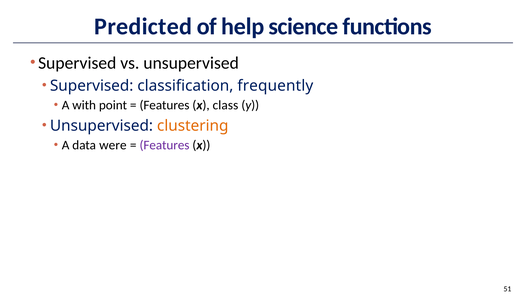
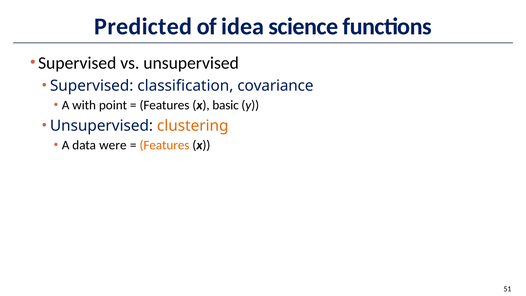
help: help -> idea
frequently: frequently -> covariance
class: class -> basic
Features at (164, 145) colour: purple -> orange
